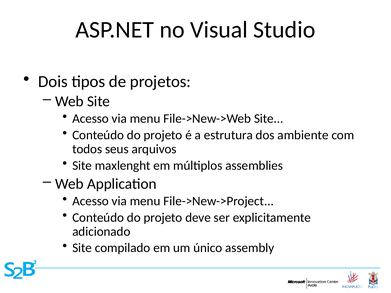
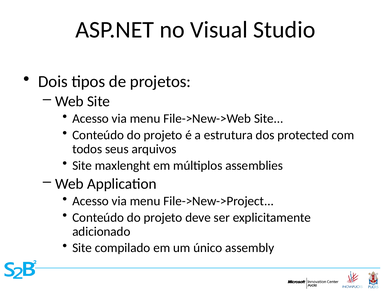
ambiente: ambiente -> protected
